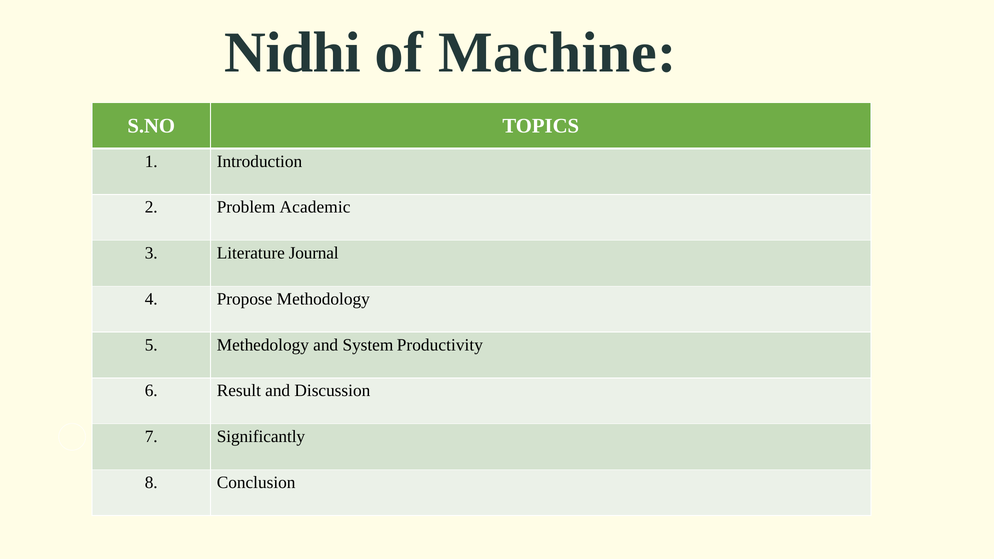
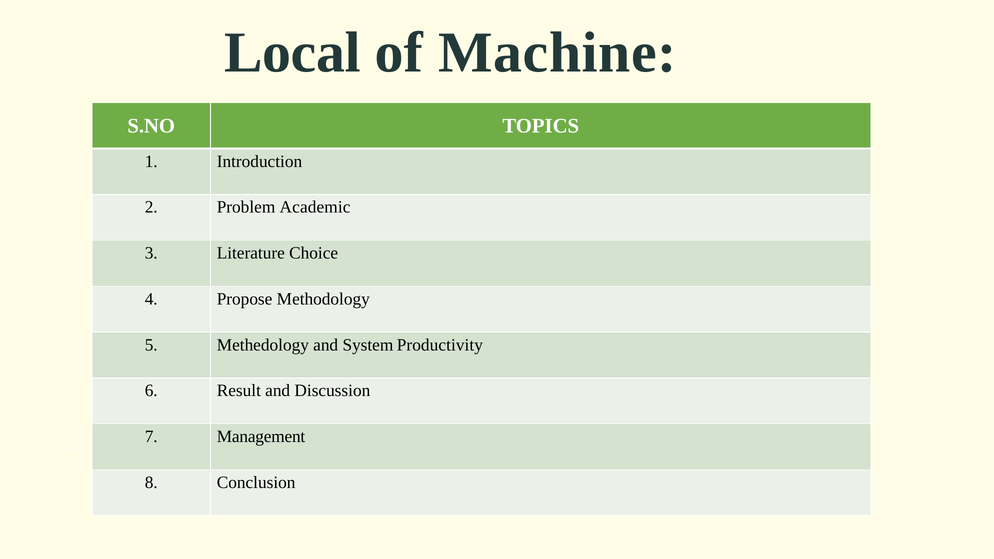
Nidhi: Nidhi -> Local
Journal: Journal -> Choice
Significantly: Significantly -> Management
